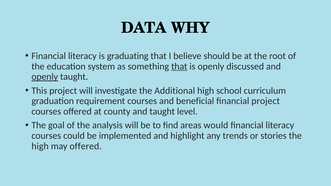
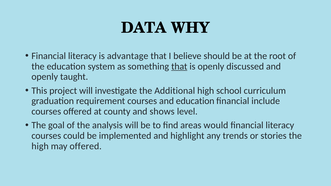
graduating: graduating -> advantage
openly at (45, 77) underline: present -> none
and beneficial: beneficial -> education
financial project: project -> include
and taught: taught -> shows
